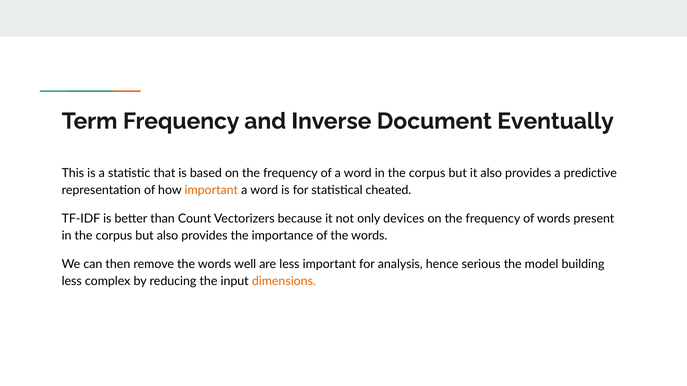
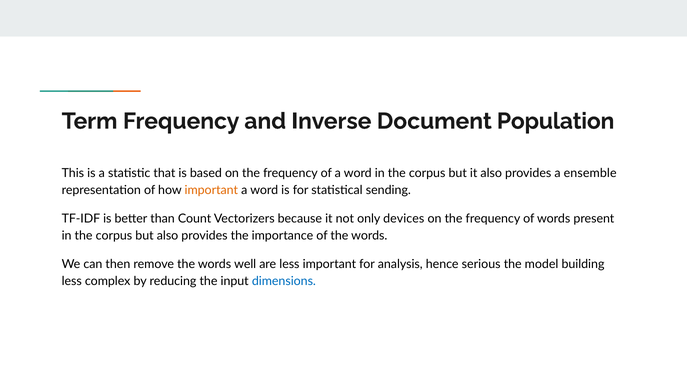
Eventually: Eventually -> Population
predictive: predictive -> ensemble
cheated: cheated -> sending
dimensions colour: orange -> blue
